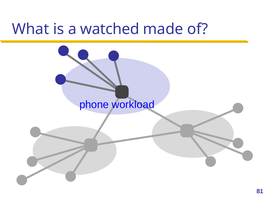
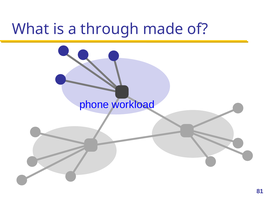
watched: watched -> through
